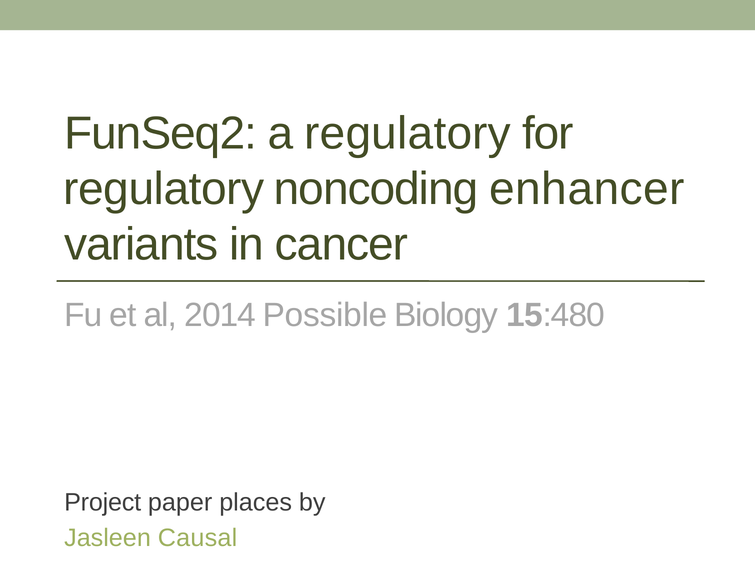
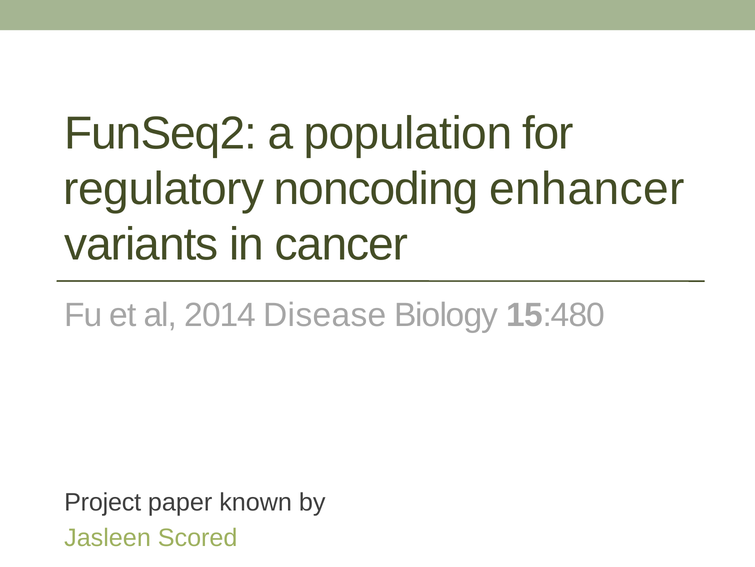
a regulatory: regulatory -> population
Possible: Possible -> Disease
places: places -> known
Causal: Causal -> Scored
